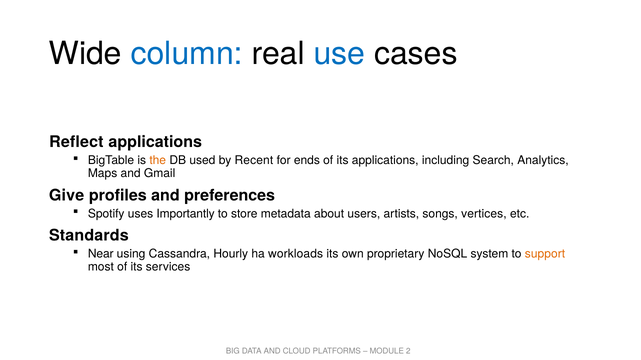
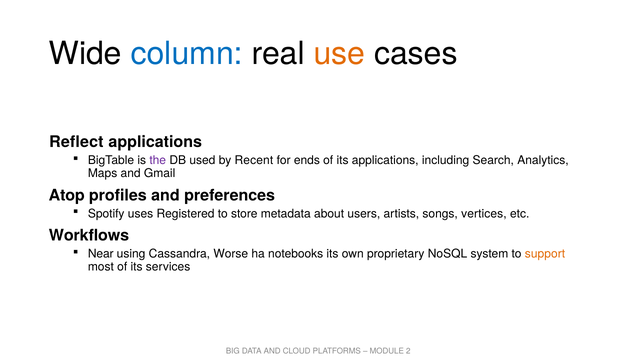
use colour: blue -> orange
the colour: orange -> purple
Give: Give -> Atop
Importantly: Importantly -> Registered
Standards: Standards -> Workflows
Hourly: Hourly -> Worse
workloads: workloads -> notebooks
